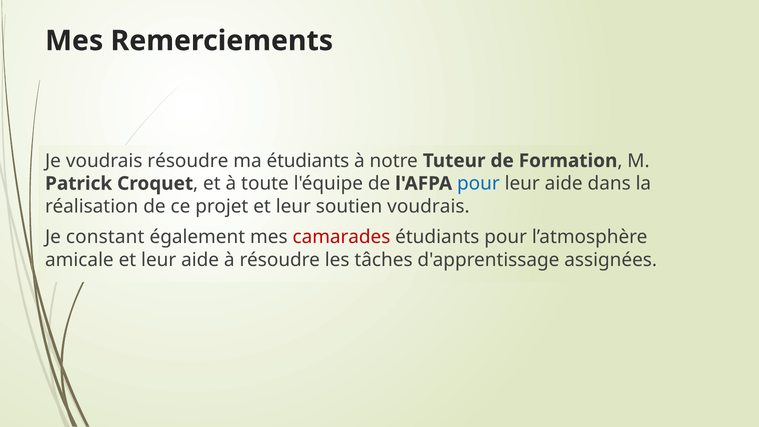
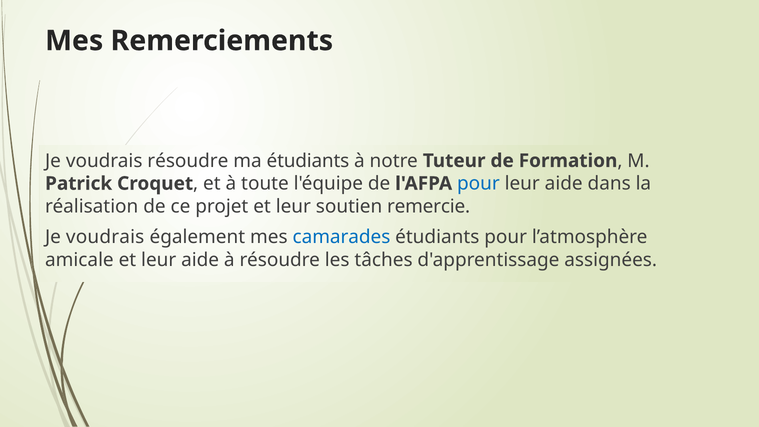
soutien voudrais: voudrais -> remercie
constant at (105, 237): constant -> voudrais
camarades colour: red -> blue
